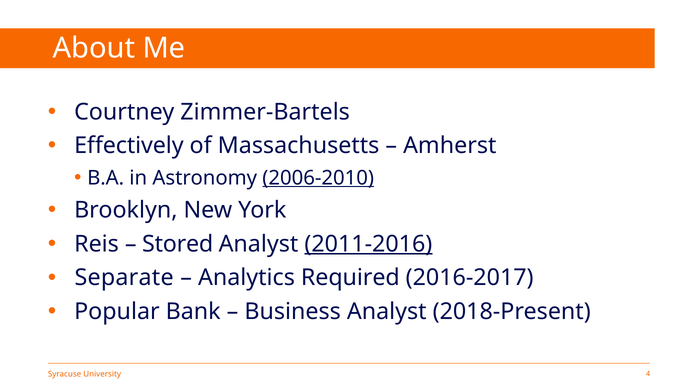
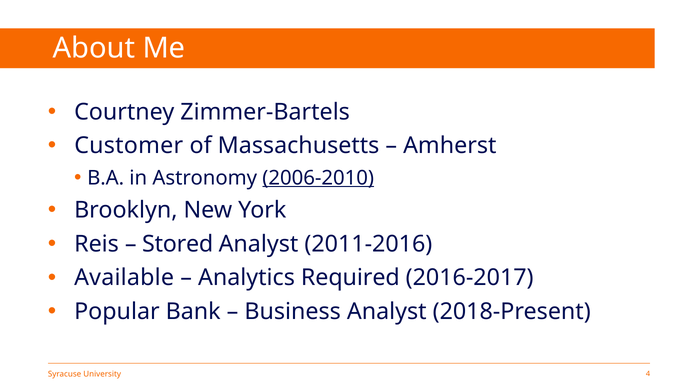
Effectively: Effectively -> Customer
2011-2016 underline: present -> none
Separate: Separate -> Available
